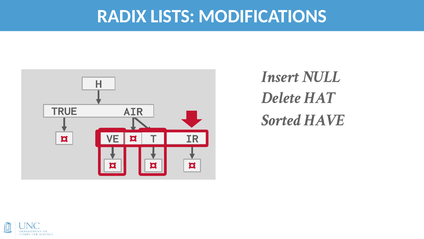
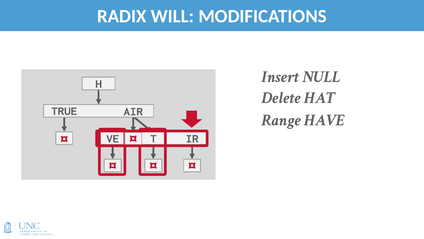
LISTS: LISTS -> WILL
Sorted: Sorted -> Range
